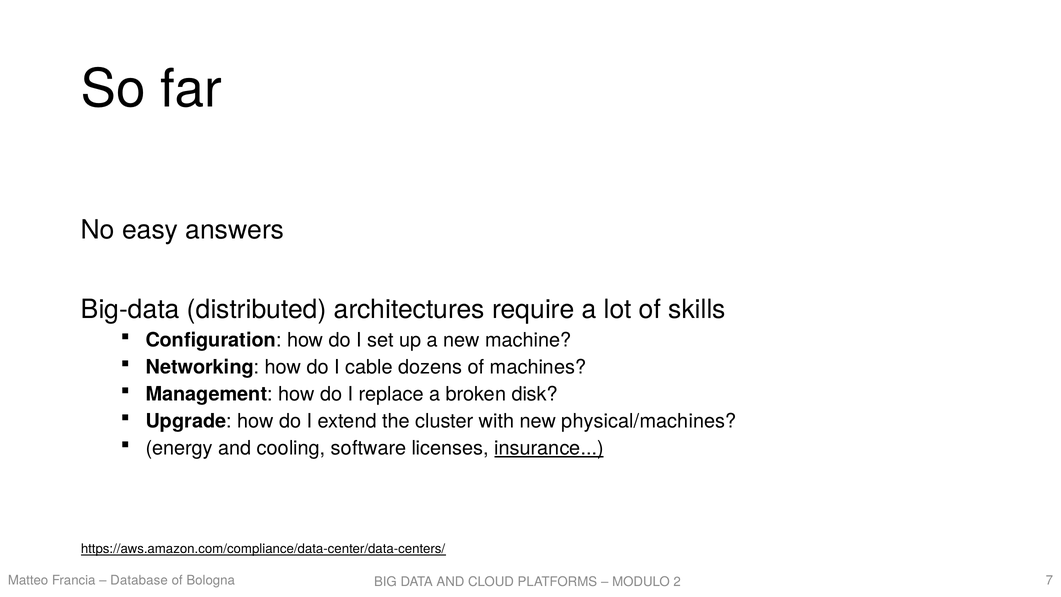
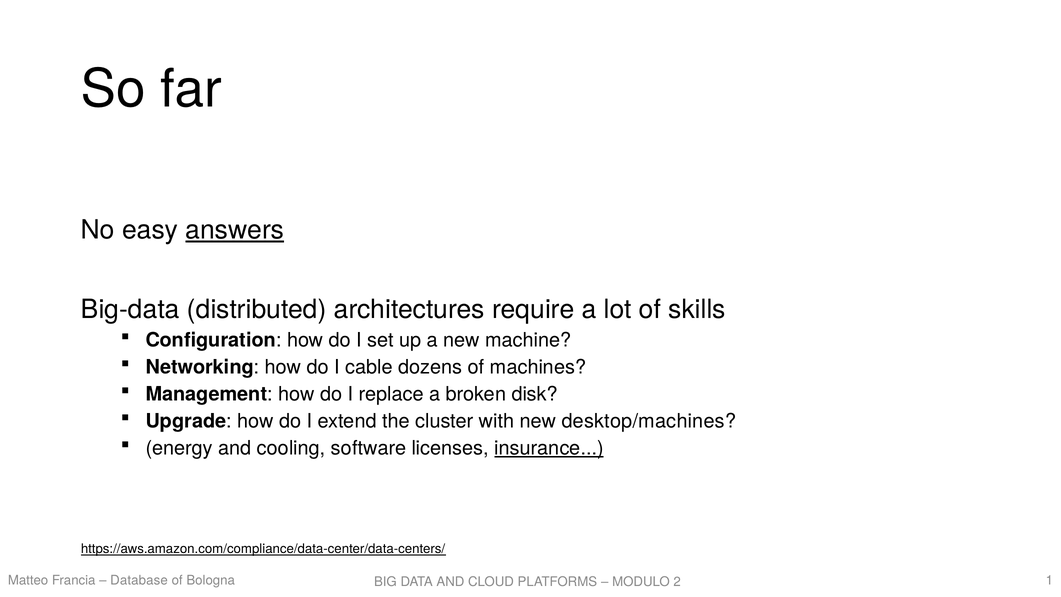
answers underline: none -> present
physical/machines: physical/machines -> desktop/machines
7: 7 -> 1
